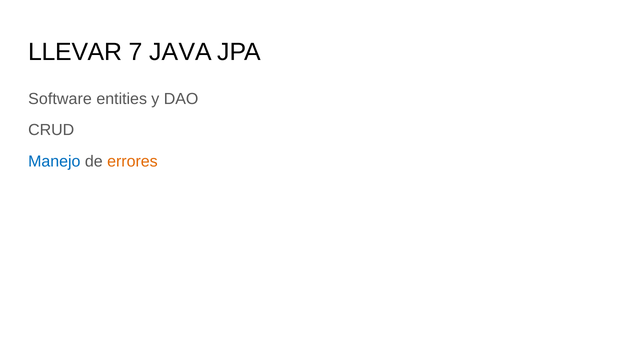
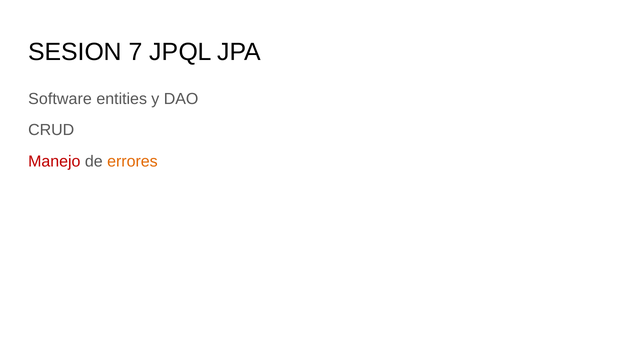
LLEVAR: LLEVAR -> SESION
JAVA: JAVA -> JPQL
Manejo colour: blue -> red
